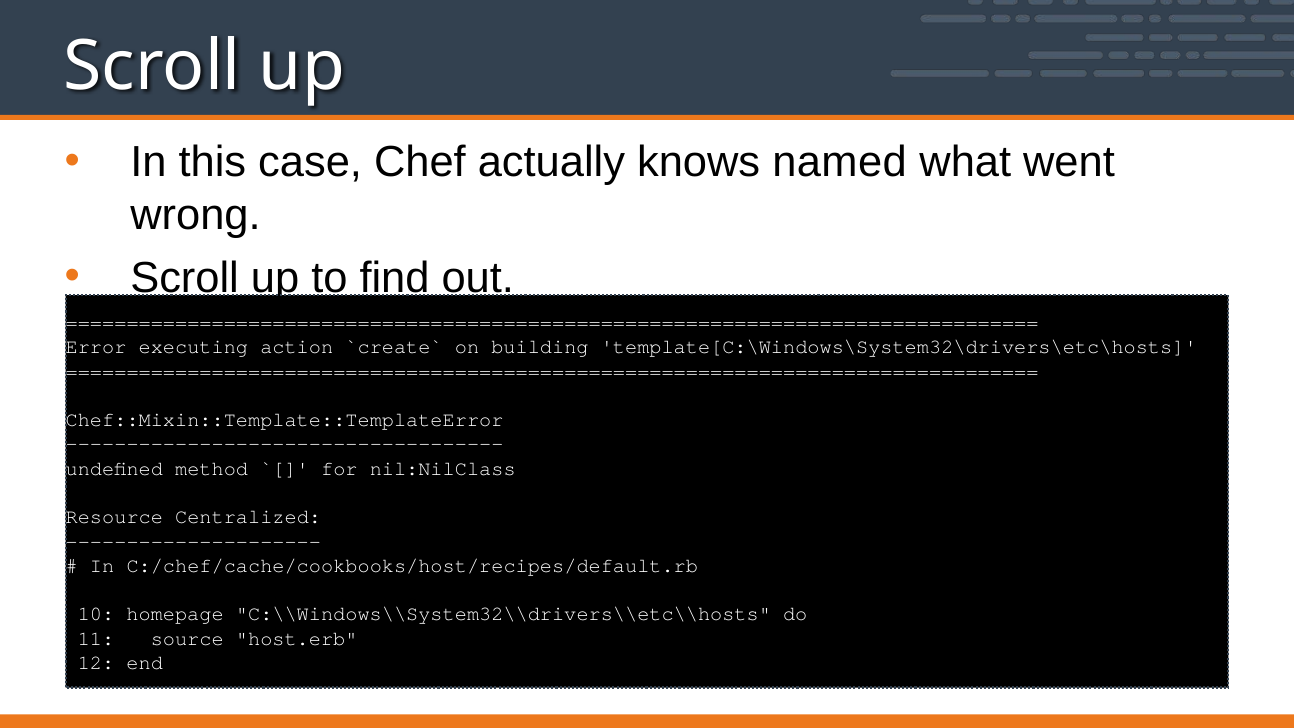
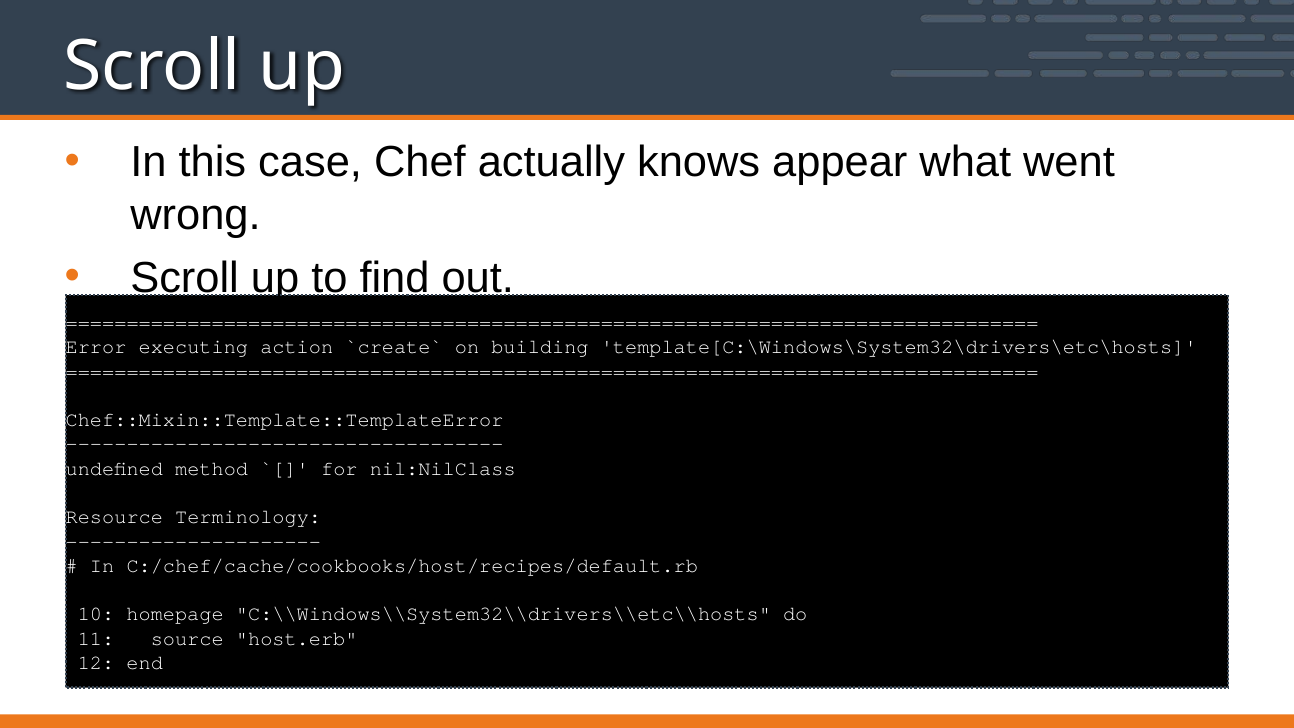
named: named -> appear
Centralized: Centralized -> Terminology
